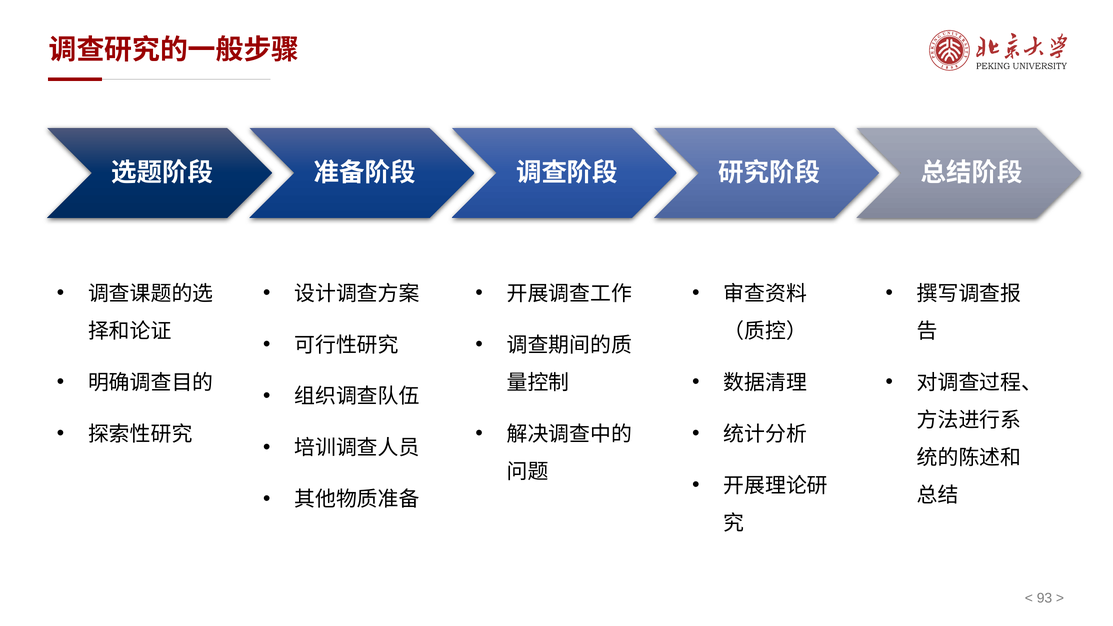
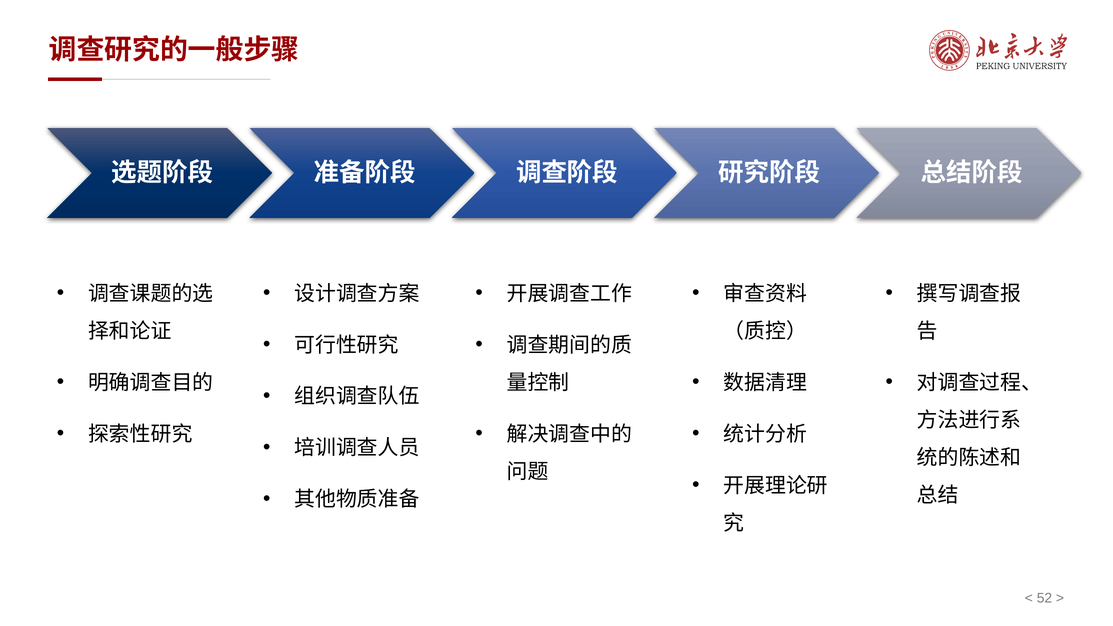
93: 93 -> 52
